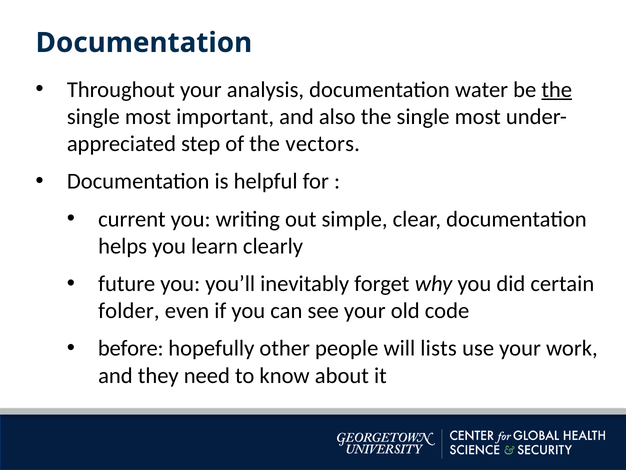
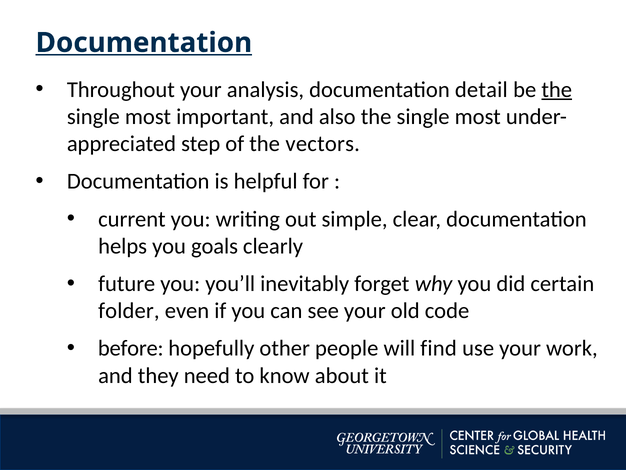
Documentation at (144, 43) underline: none -> present
water: water -> detail
learn: learn -> goals
lists: lists -> find
